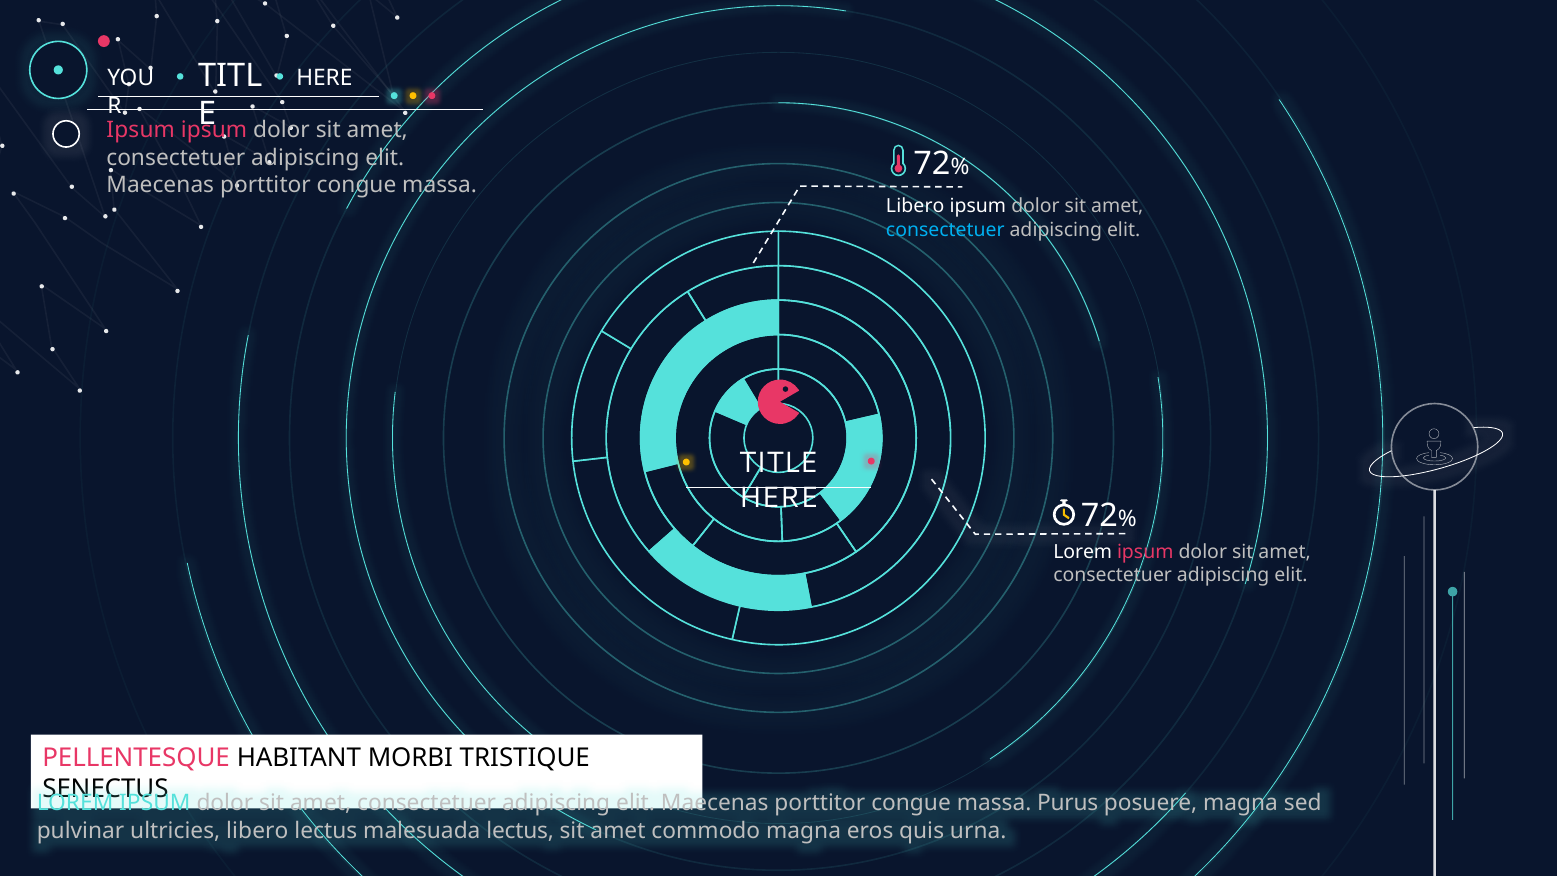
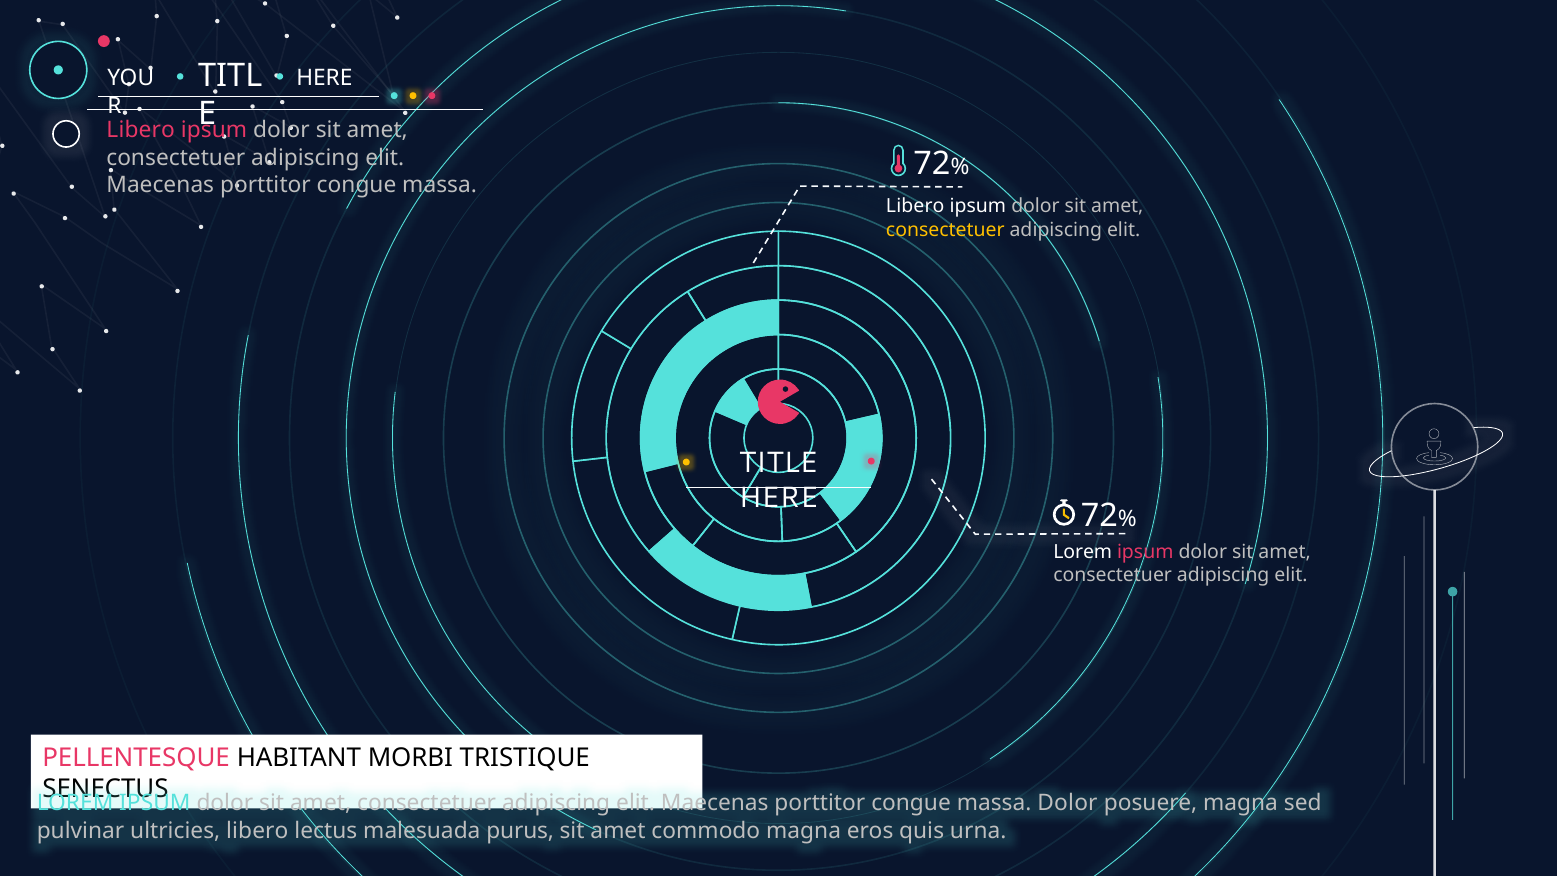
Ipsum at (141, 130): Ipsum -> Libero
consectetuer at (945, 230) colour: light blue -> yellow
massa Purus: Purus -> Dolor
malesuada lectus: lectus -> purus
